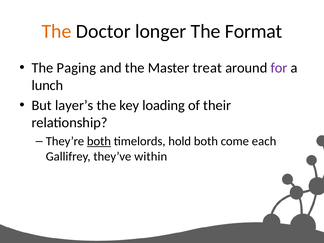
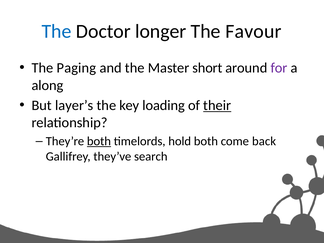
The at (57, 31) colour: orange -> blue
Format: Format -> Favour
treat: treat -> short
lunch: lunch -> along
their underline: none -> present
each: each -> back
within: within -> search
